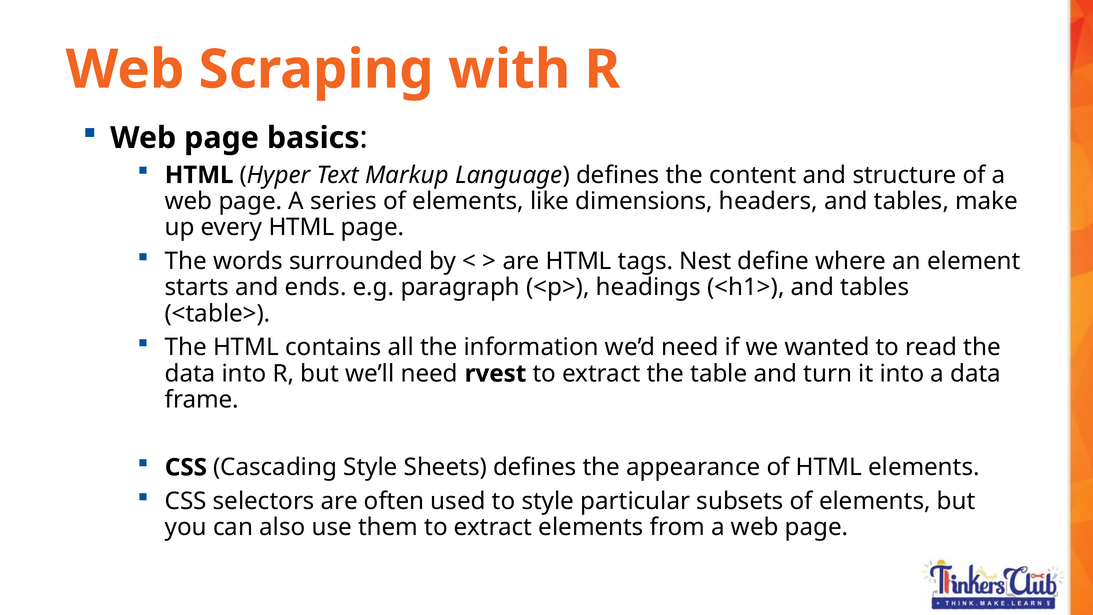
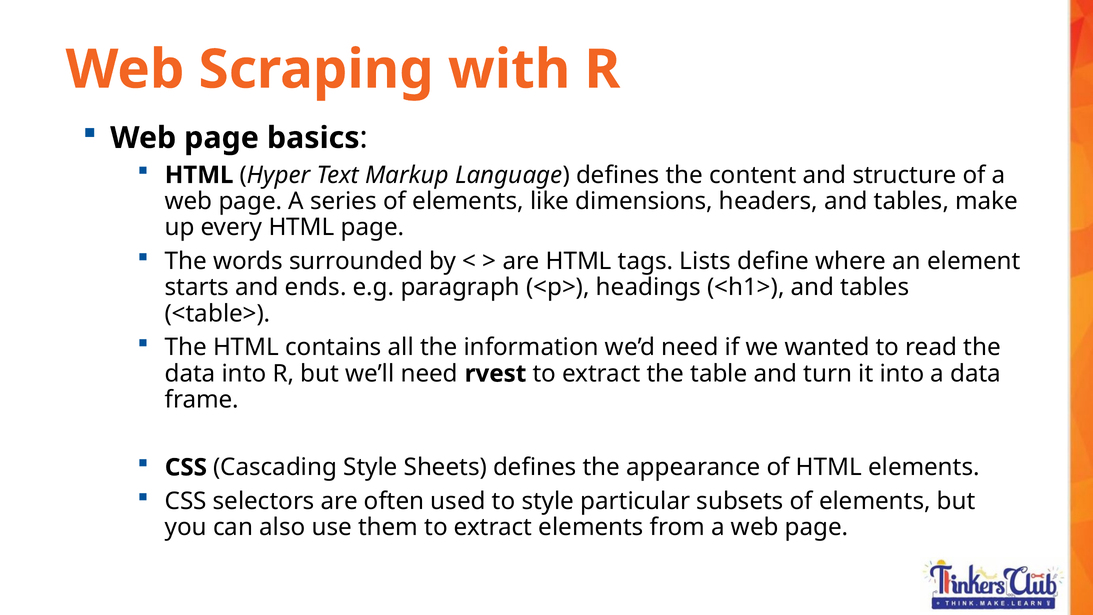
Nest: Nest -> Lists
